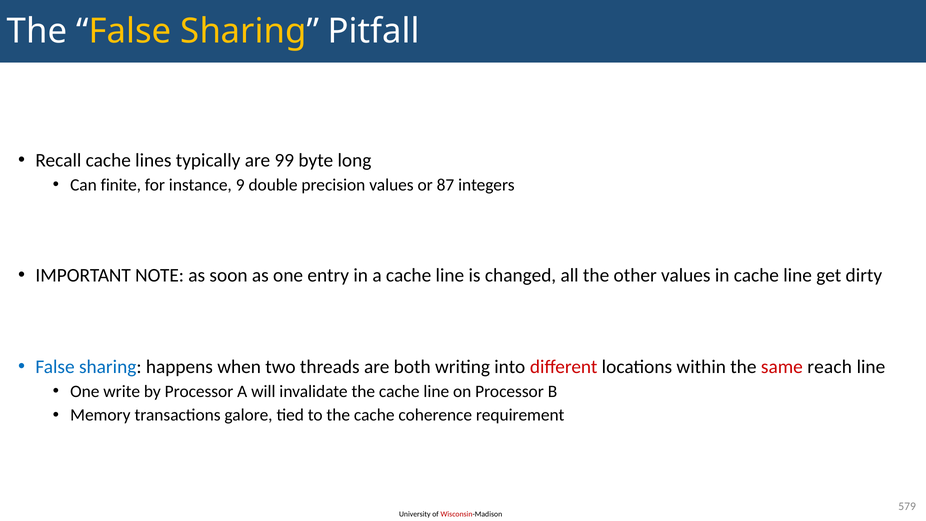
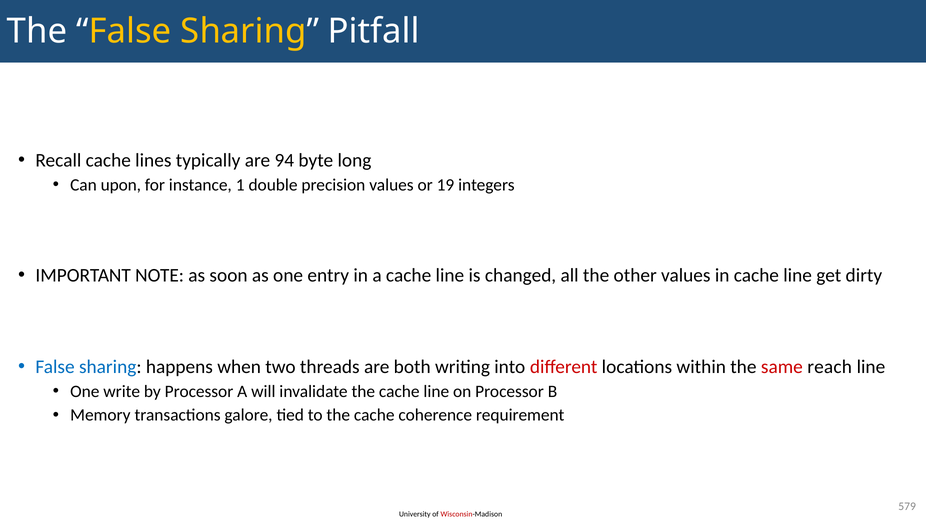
99: 99 -> 94
finite: finite -> upon
9: 9 -> 1
87: 87 -> 19
